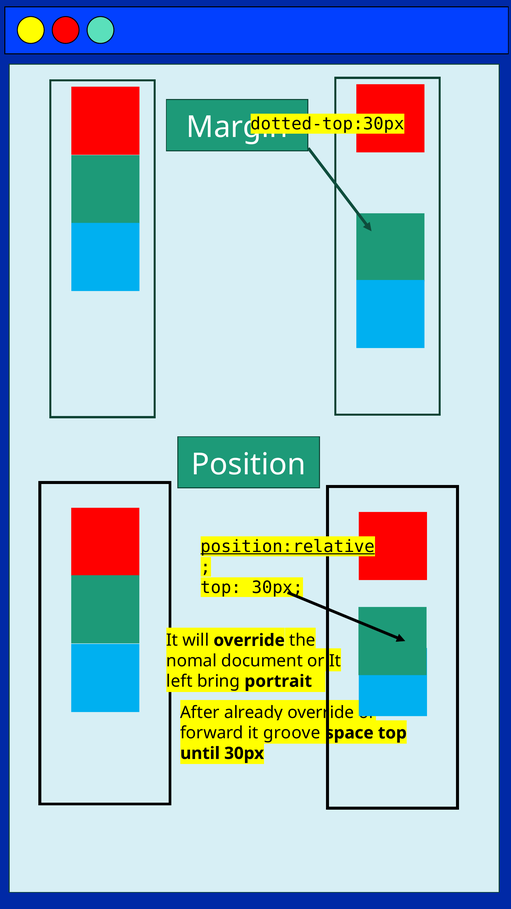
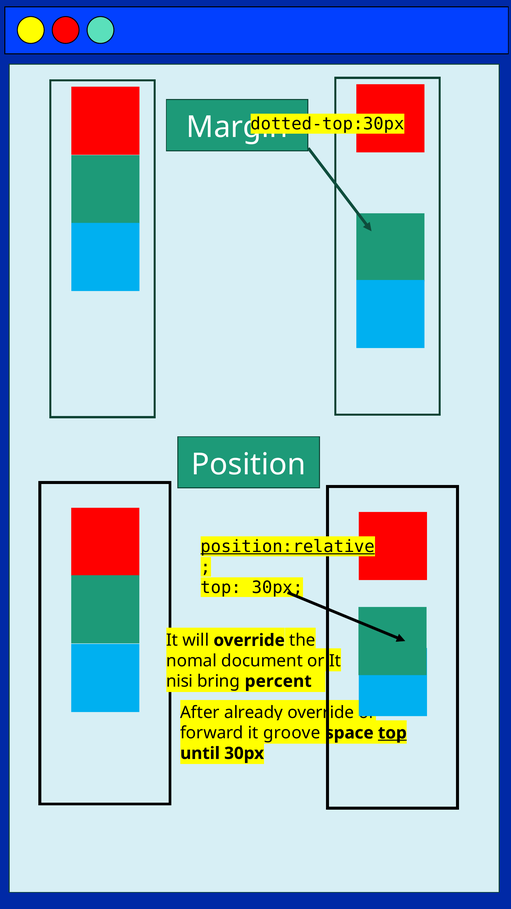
left: left -> nisi
portrait: portrait -> percent
top at (392, 732) underline: none -> present
